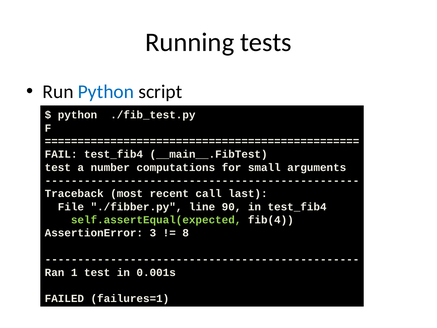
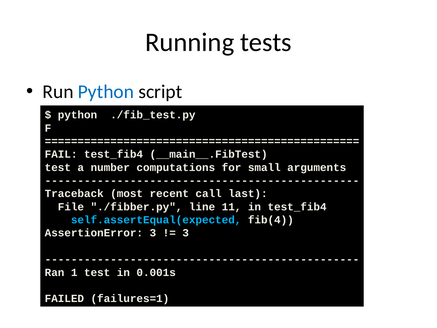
90: 90 -> 11
self.assertEqual(expected colour: light green -> light blue
8 at (186, 233): 8 -> 3
